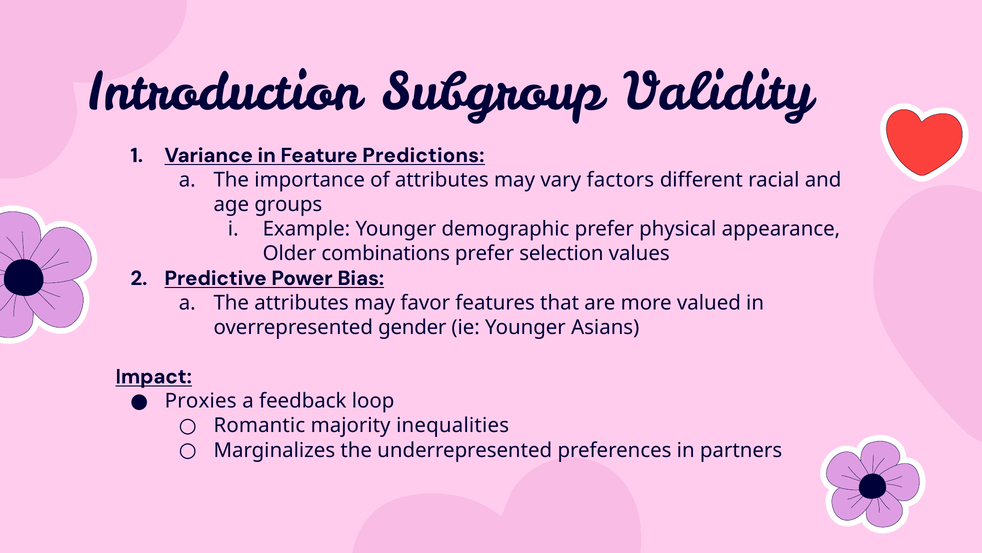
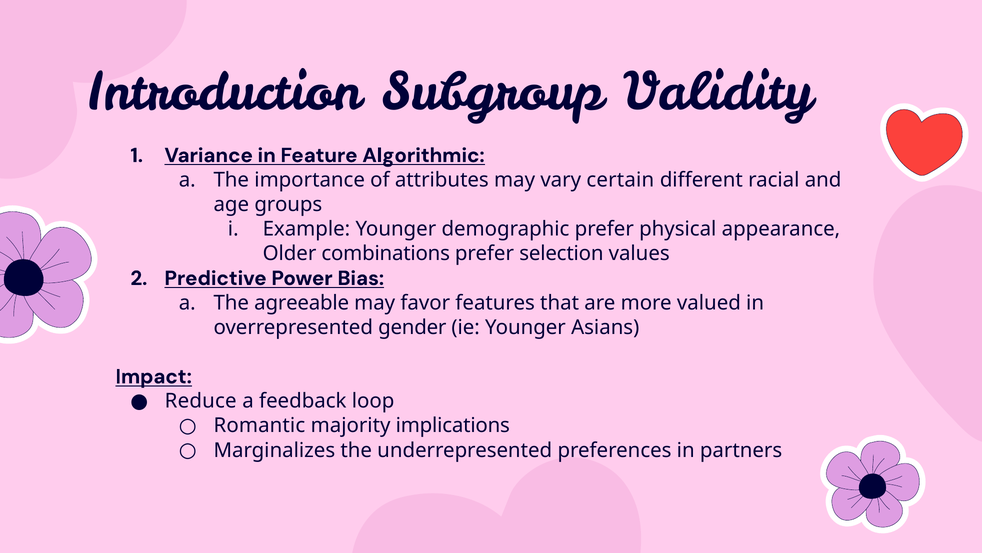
Predictions: Predictions -> Algorithmic
factors: factors -> certain
The attributes: attributes -> agreeable
Proxies: Proxies -> Reduce
inequalities: inequalities -> implications
